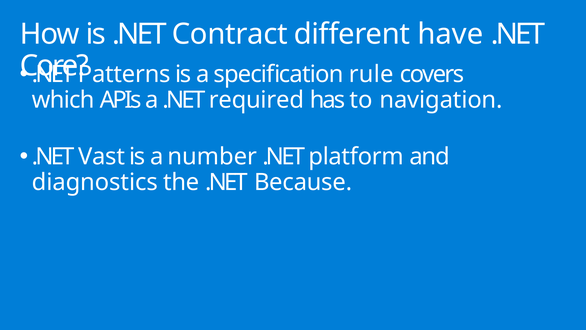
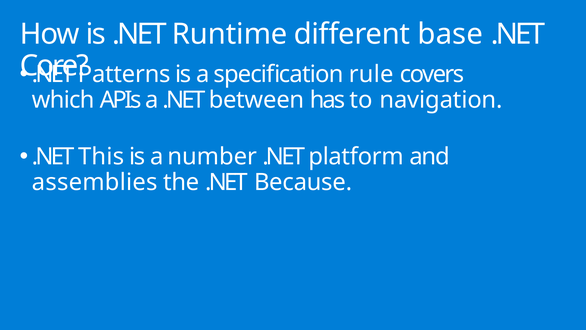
Contract: Contract -> Runtime
have: have -> base
required: required -> between
Vast: Vast -> This
diagnostics: diagnostics -> assemblies
